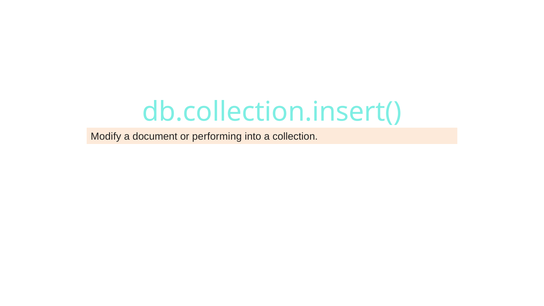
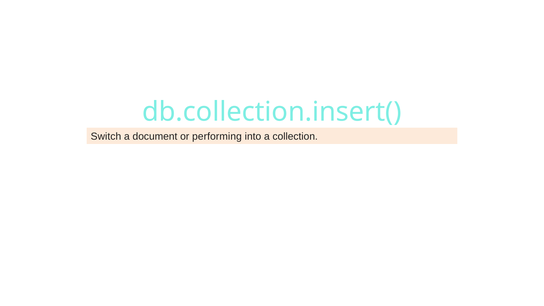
Modify: Modify -> Switch
